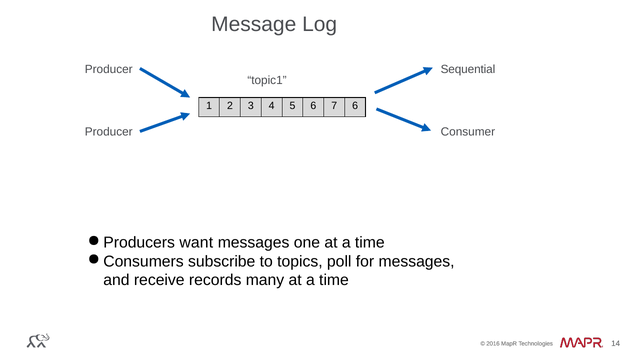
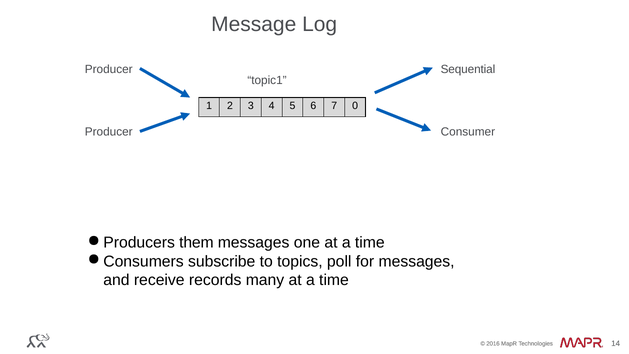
7 6: 6 -> 0
want: want -> them
